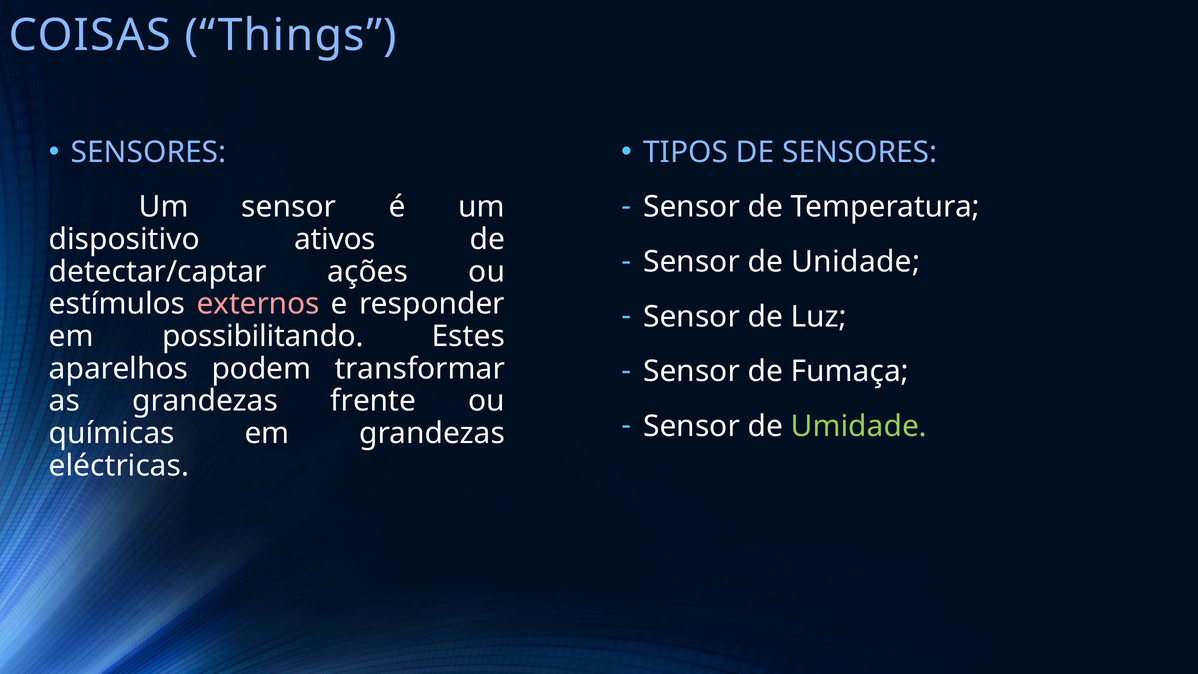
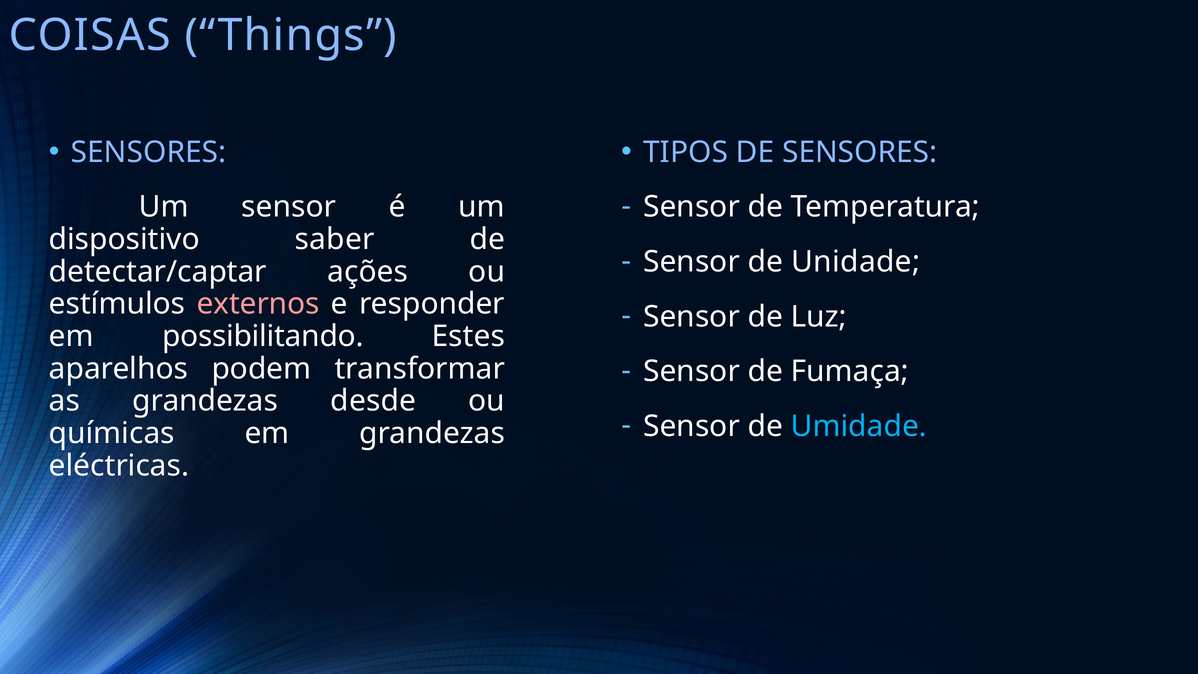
ativos: ativos -> saber
frente: frente -> desde
Umidade colour: light green -> light blue
